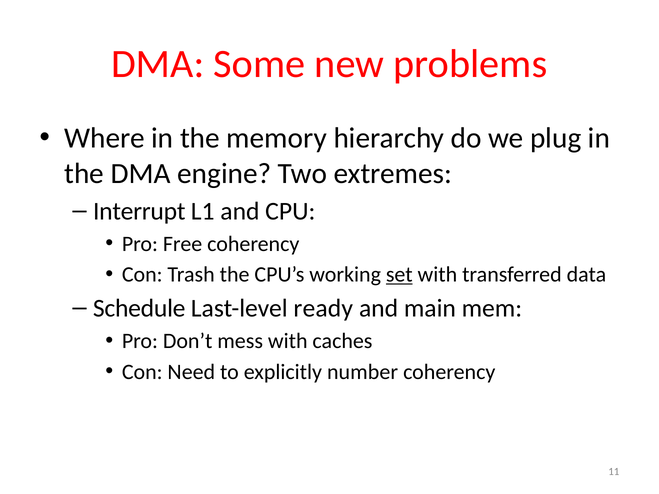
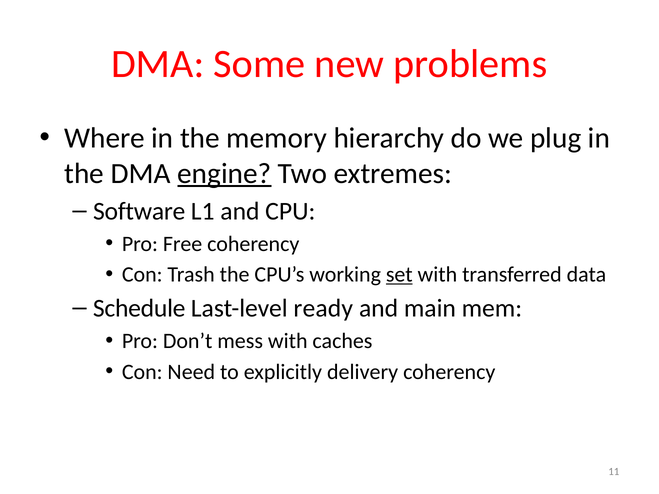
engine underline: none -> present
Interrupt: Interrupt -> Software
number: number -> delivery
